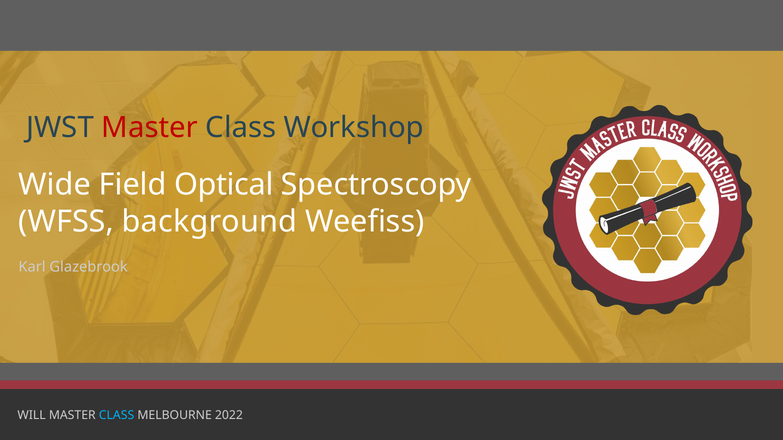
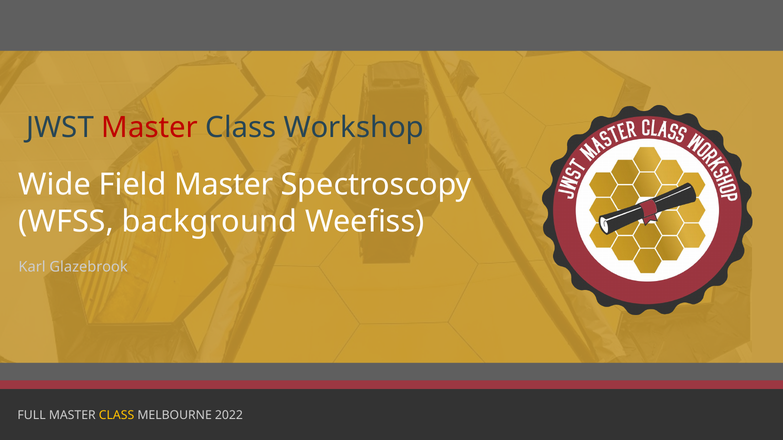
Field Optical: Optical -> Master
WILL: WILL -> FULL
CLASS at (117, 416) colour: light blue -> yellow
